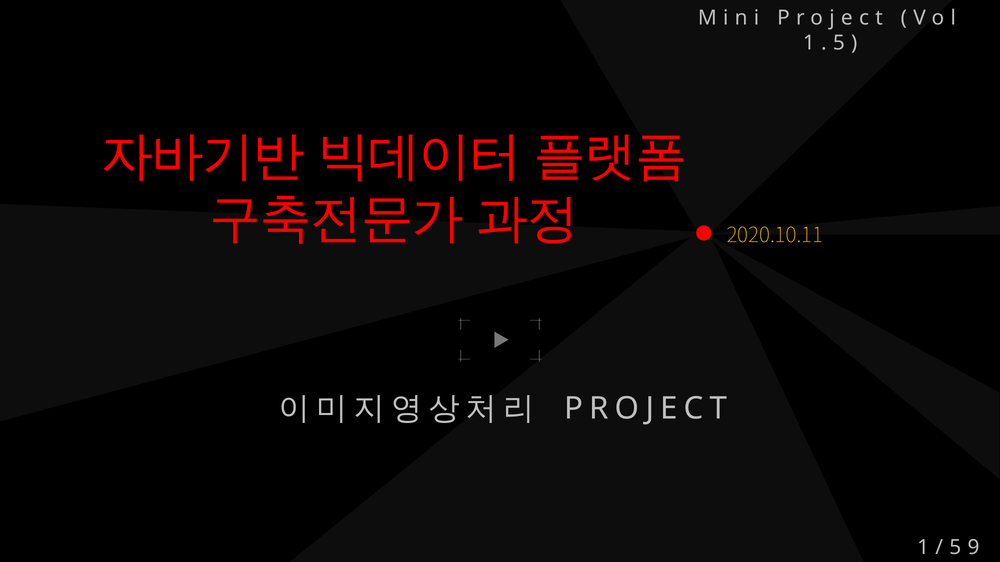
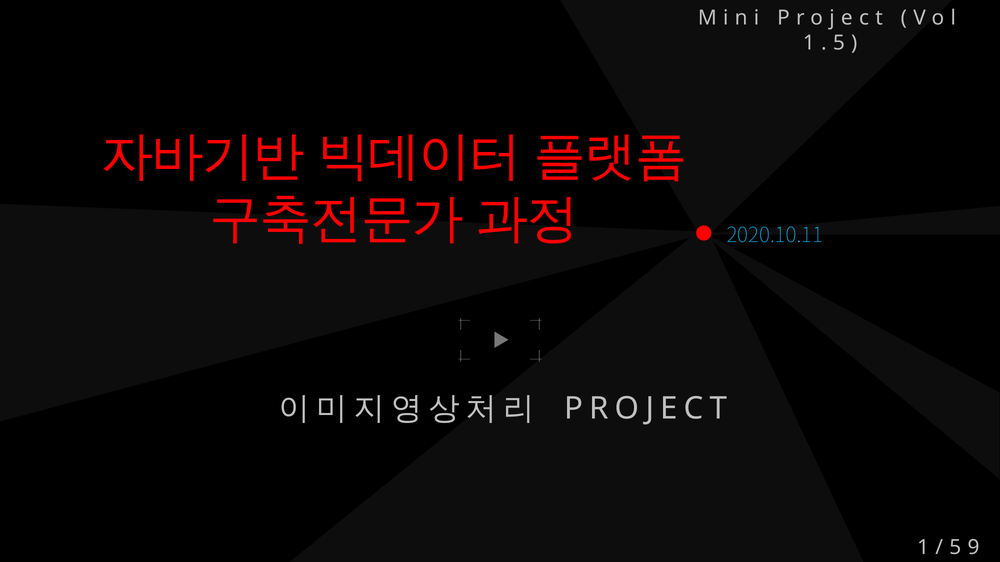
2020.10.11 colour: yellow -> light blue
